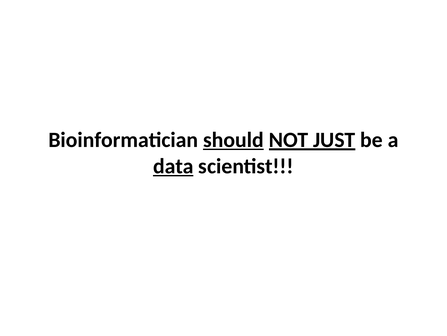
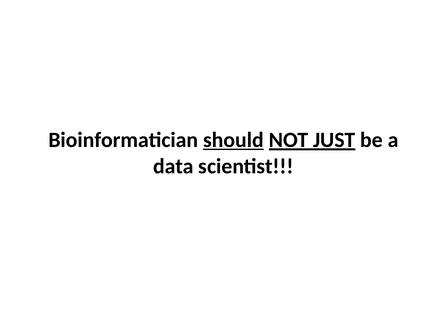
data underline: present -> none
